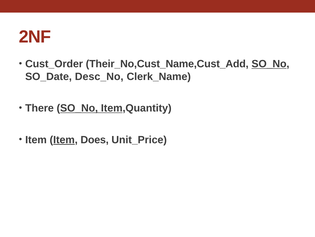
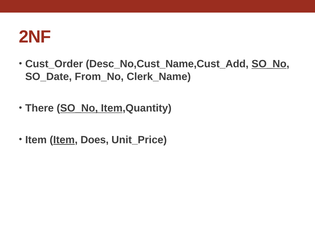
Their_No,Cust_Name,Cust_Add: Their_No,Cust_Name,Cust_Add -> Desc_No,Cust_Name,Cust_Add
Desc_No: Desc_No -> From_No
